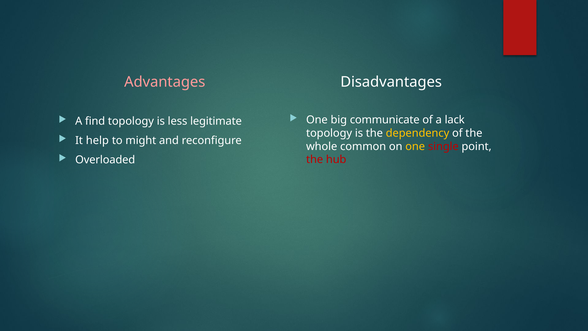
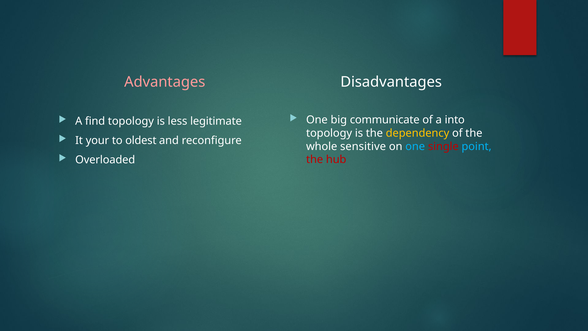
lack: lack -> into
help: help -> your
might: might -> oldest
common: common -> sensitive
one at (415, 146) colour: yellow -> light blue
point colour: white -> light blue
